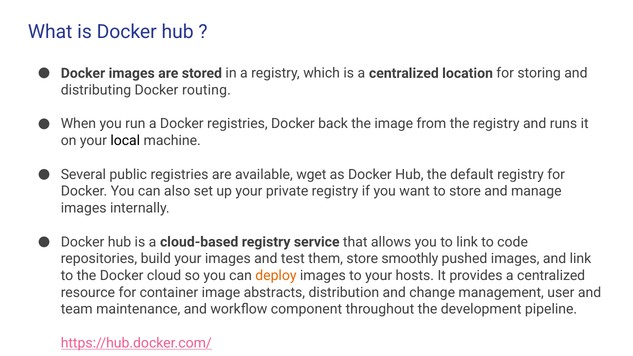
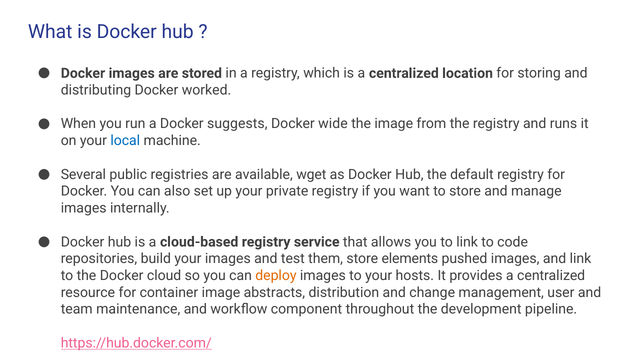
routing: routing -> worked
Docker registries: registries -> suggests
back: back -> wide
local colour: black -> blue
smoothly: smoothly -> elements
